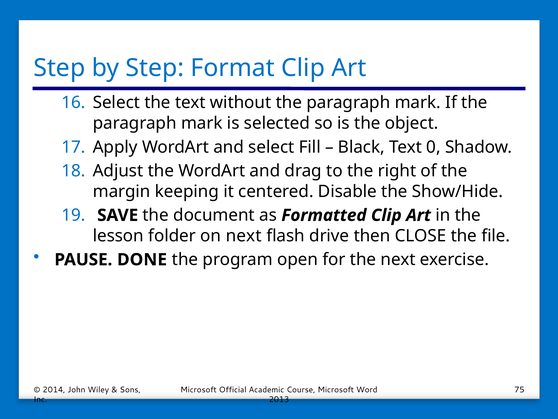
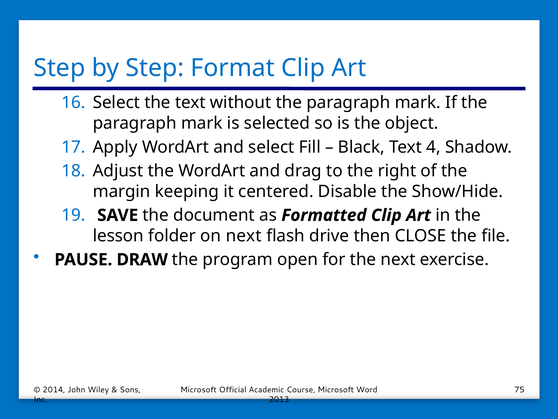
0: 0 -> 4
DONE: DONE -> DRAW
